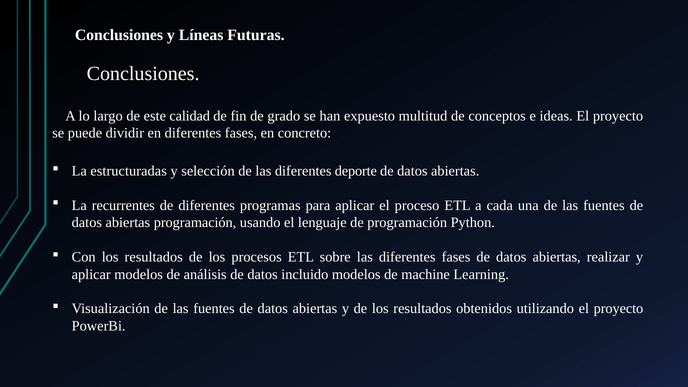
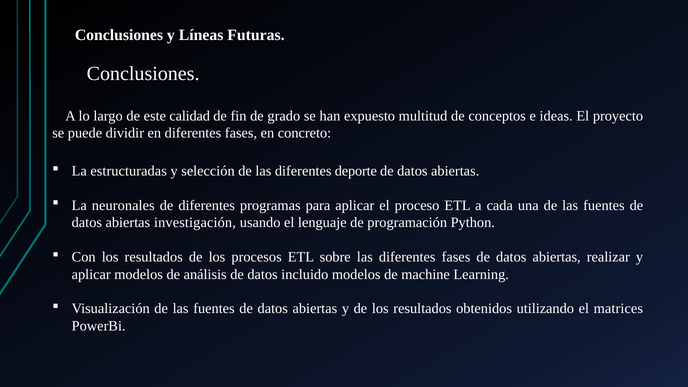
recurrentes: recurrentes -> neuronales
abiertas programación: programación -> investigación
utilizando el proyecto: proyecto -> matrices
